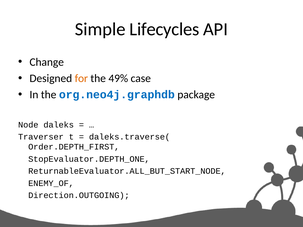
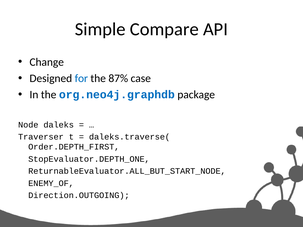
Lifecycles: Lifecycles -> Compare
for colour: orange -> blue
49%: 49% -> 87%
